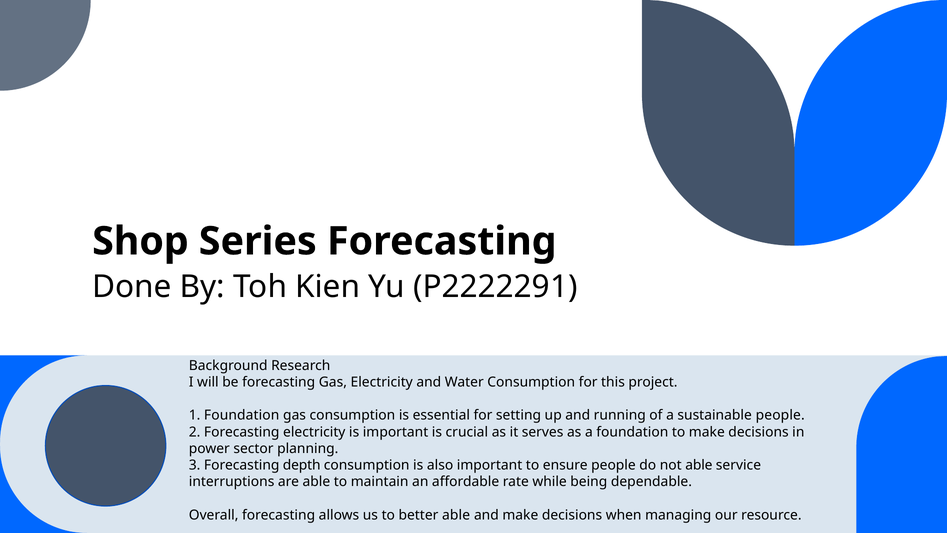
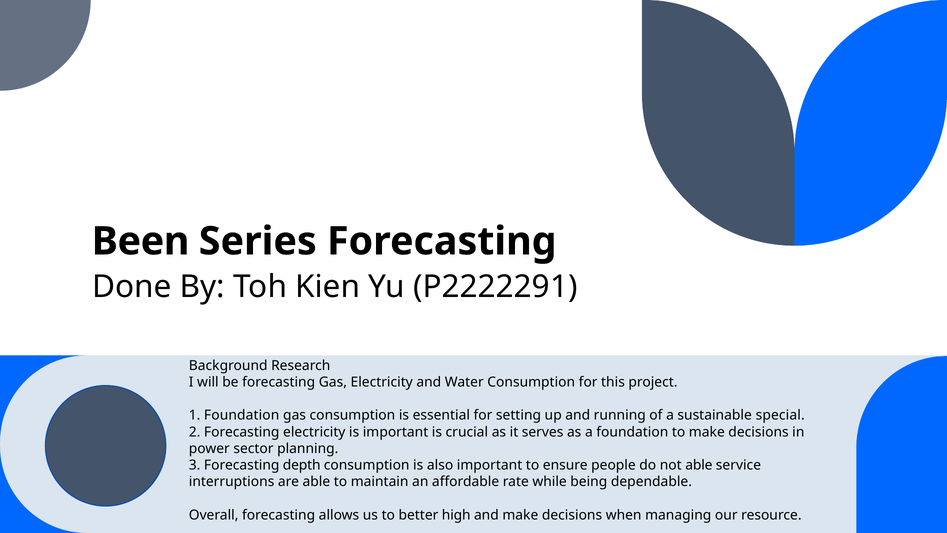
Shop: Shop -> Been
sustainable people: people -> special
better able: able -> high
